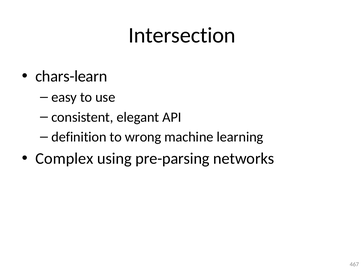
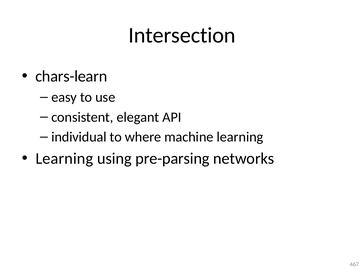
definition: definition -> individual
wrong: wrong -> where
Complex at (64, 159): Complex -> Learning
